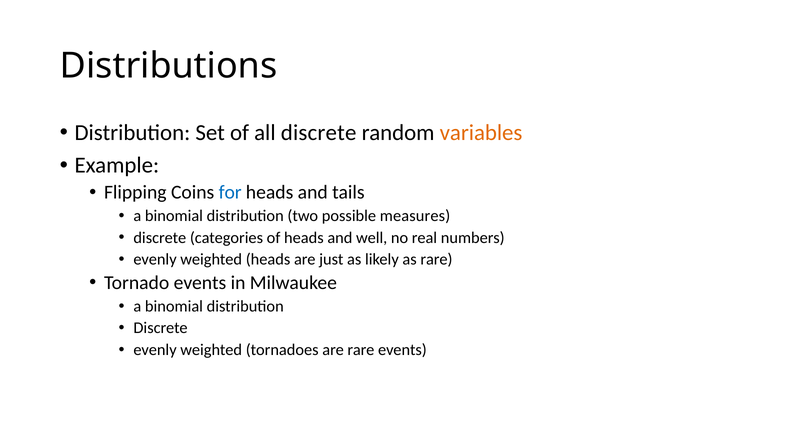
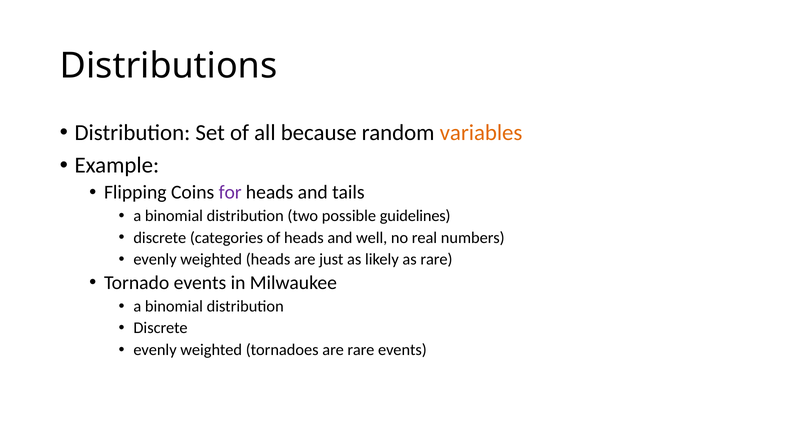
all discrete: discrete -> because
for colour: blue -> purple
measures: measures -> guidelines
